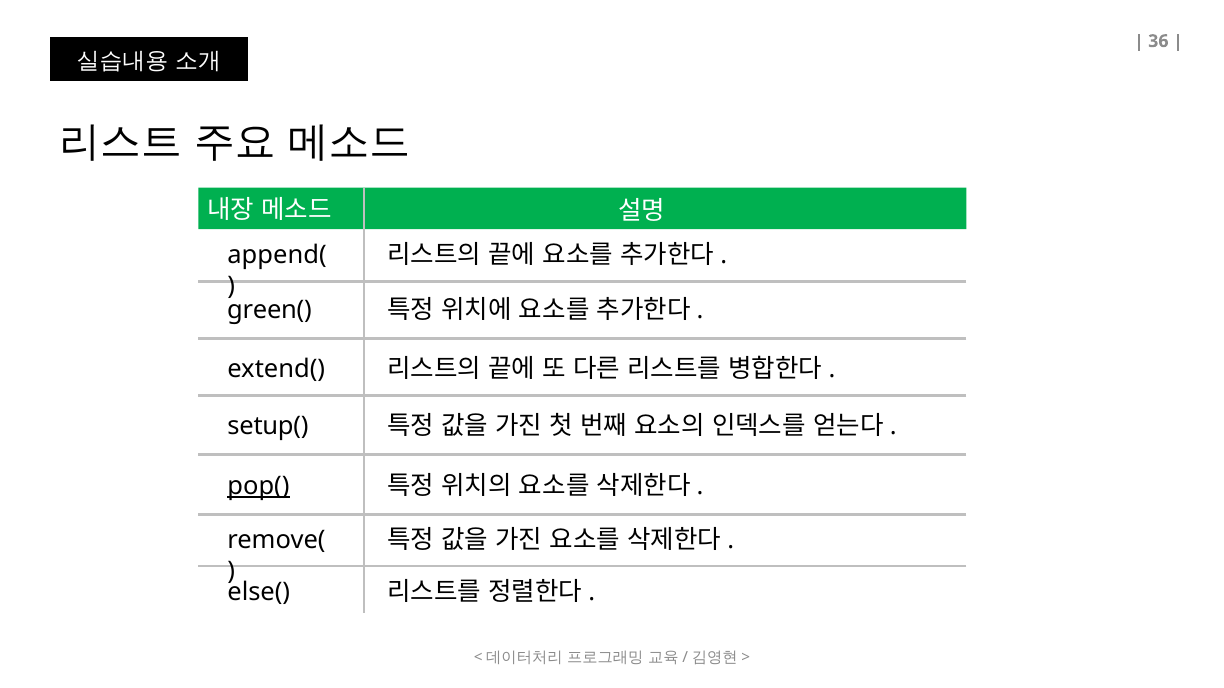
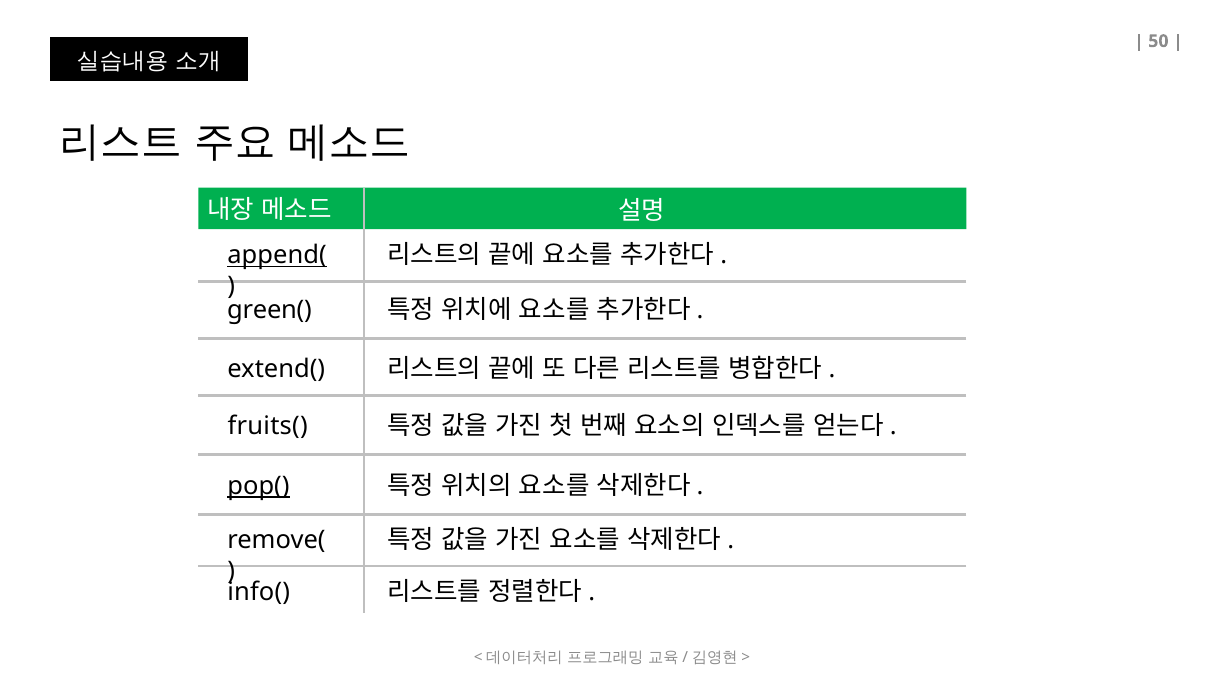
36: 36 -> 50
append( underline: none -> present
setup(: setup( -> fruits(
else(: else( -> info(
